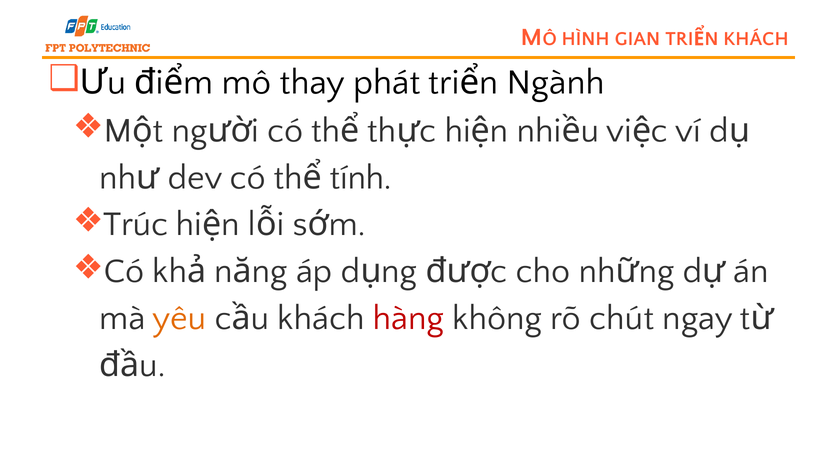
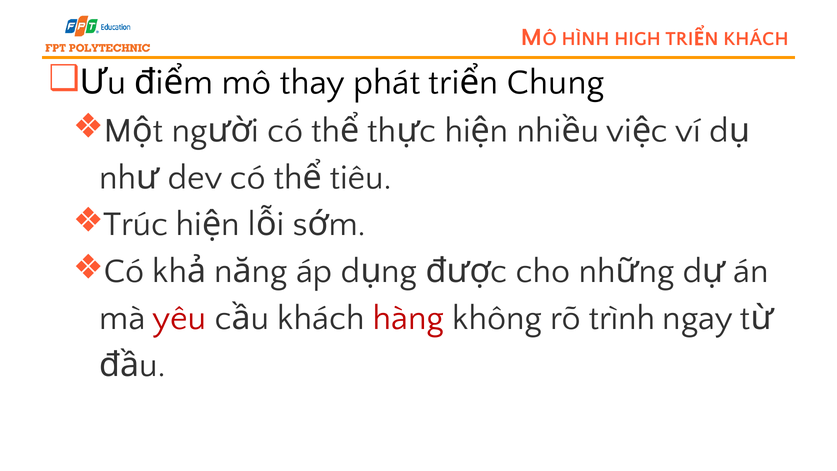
GIAN: GIAN -> HIGH
Ngành: Ngành -> Chung
tính: tính -> tiêu
yêu colour: orange -> red
chút: chút -> trình
